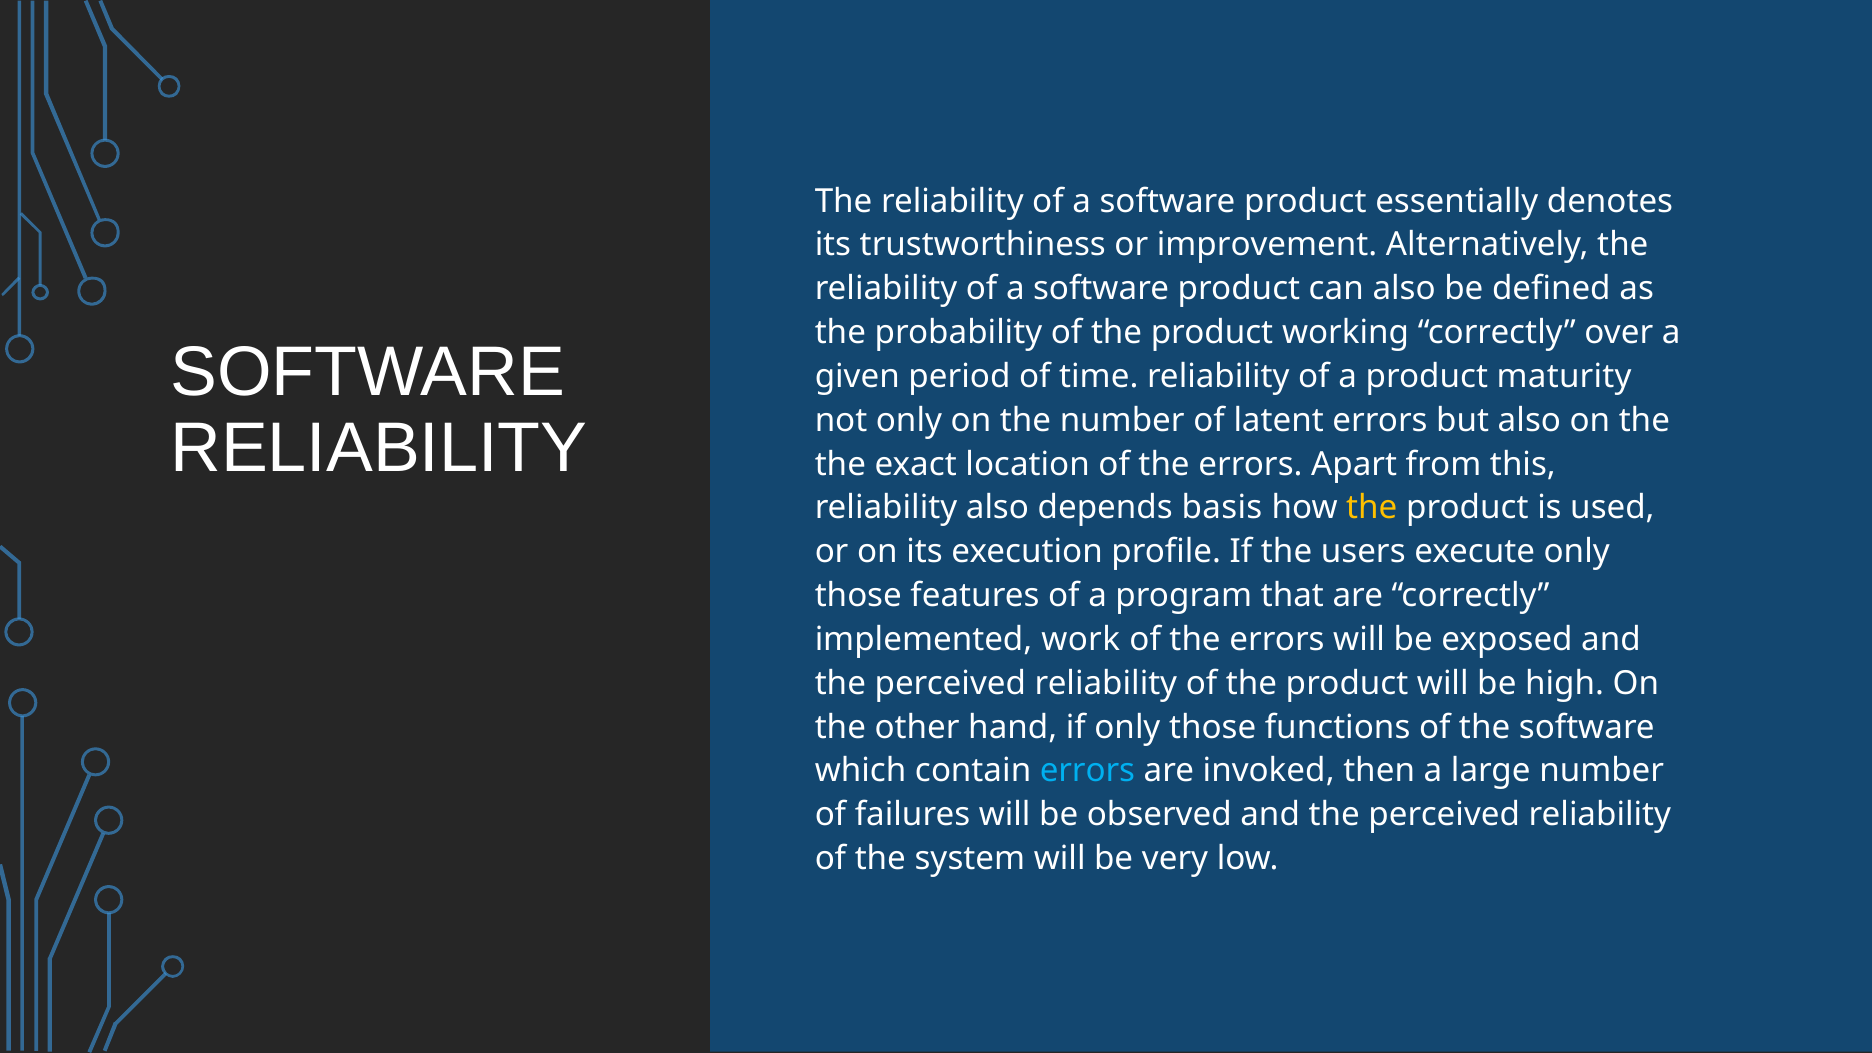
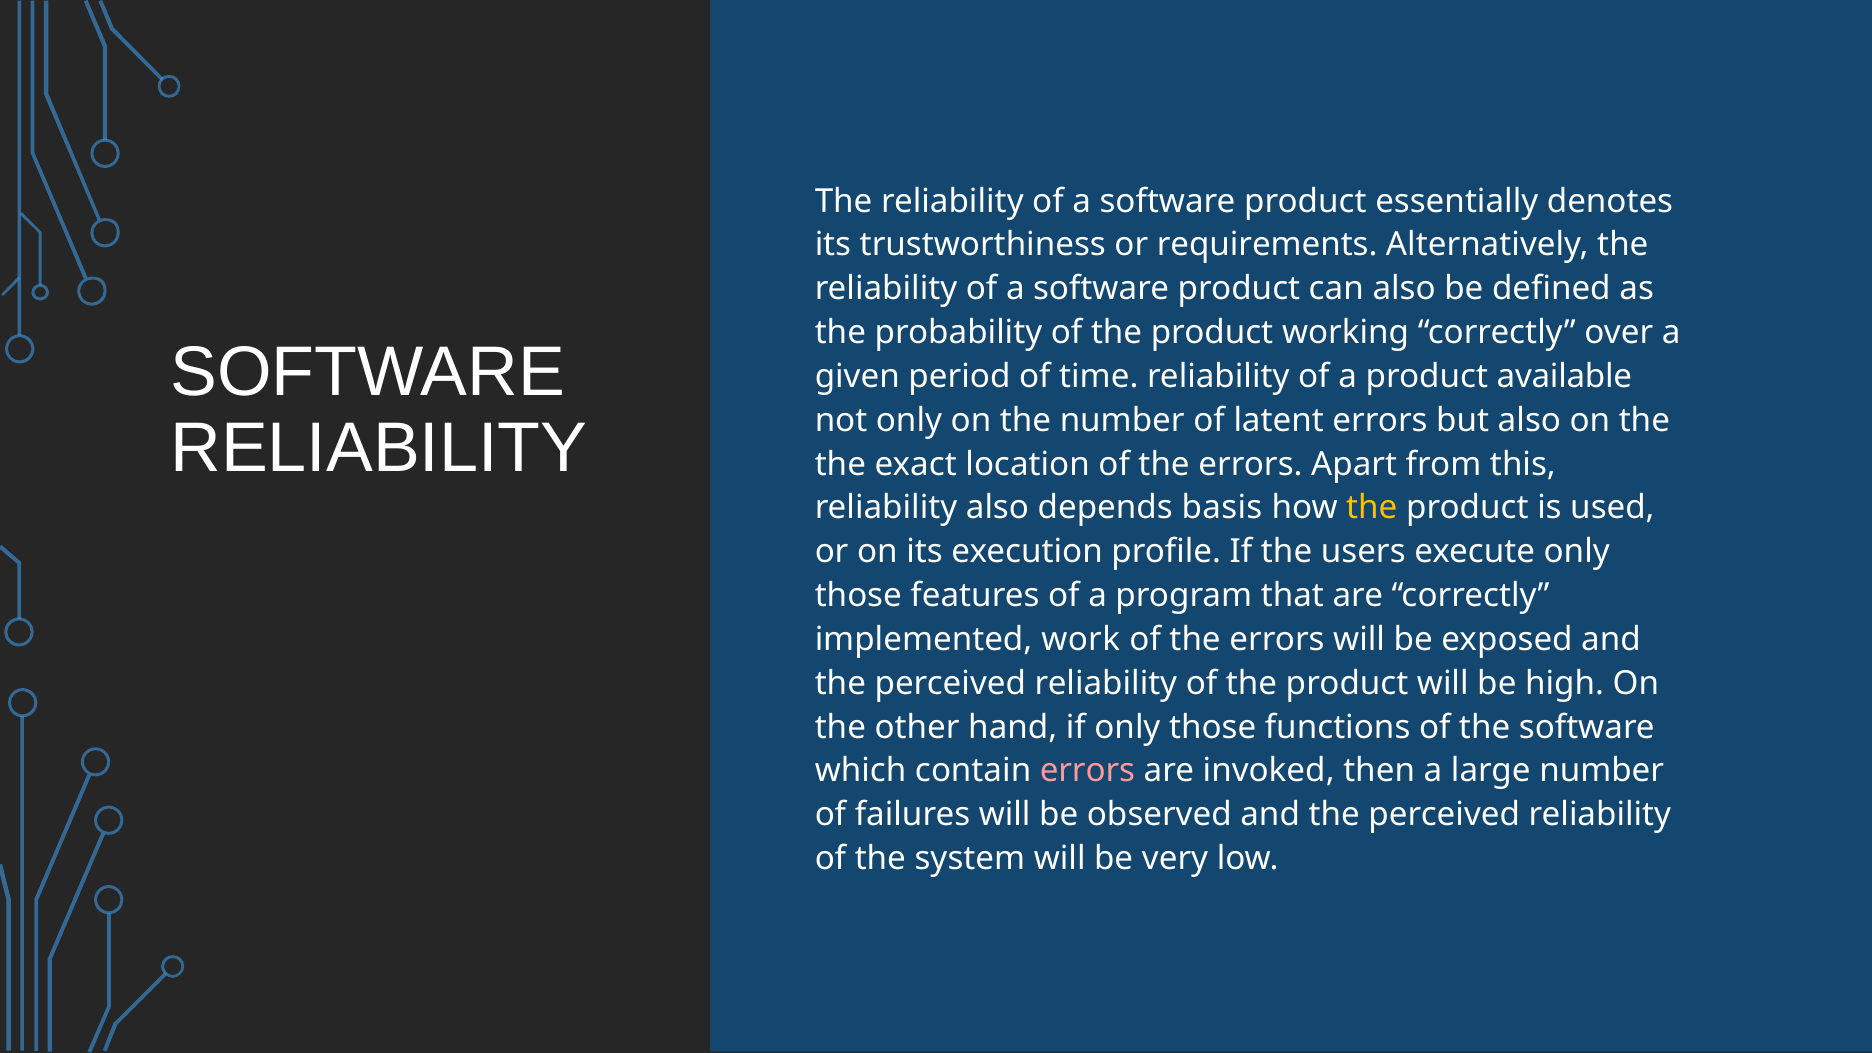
improvement: improvement -> requirements
maturity: maturity -> available
errors at (1087, 771) colour: light blue -> pink
